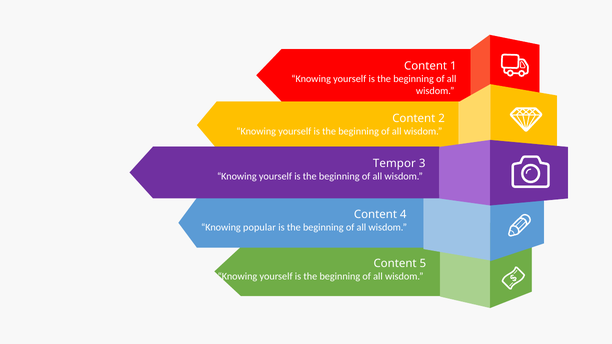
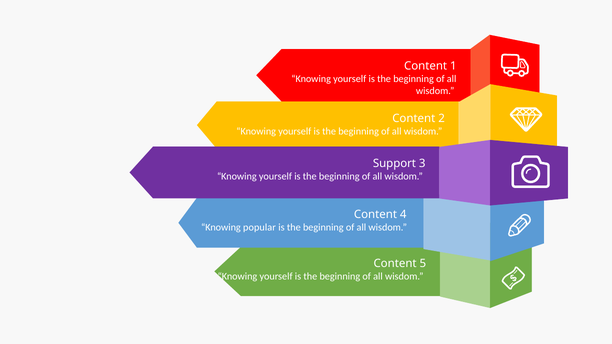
Tempor: Tempor -> Support
